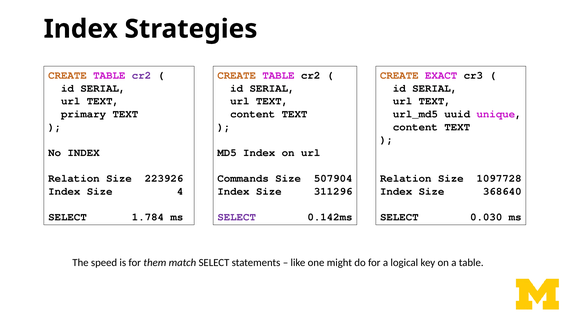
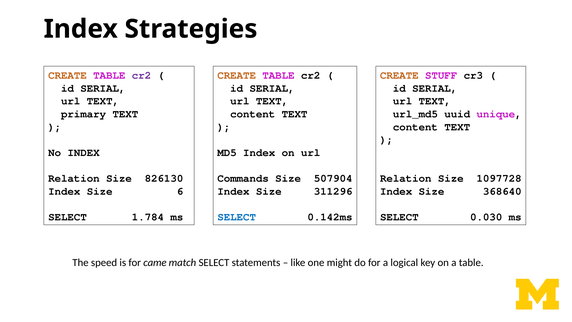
EXACT: EXACT -> STUFF
223926: 223926 -> 826130
4: 4 -> 6
SELECT at (237, 217) colour: purple -> blue
them: them -> came
